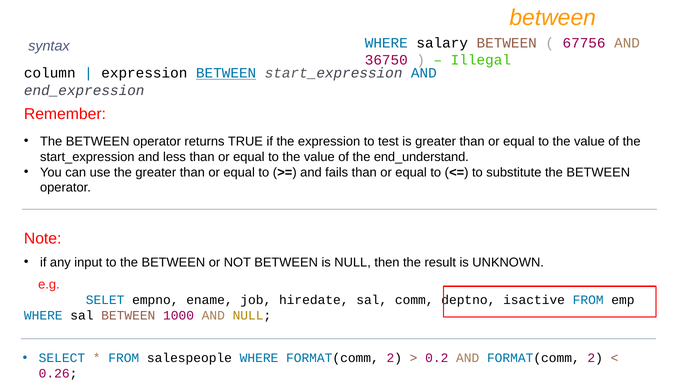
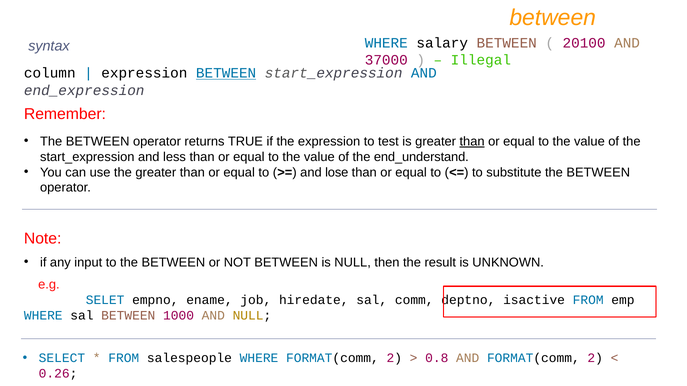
67756: 67756 -> 20100
36750: 36750 -> 37000
than at (472, 142) underline: none -> present
fails: fails -> lose
0.2: 0.2 -> 0.8
